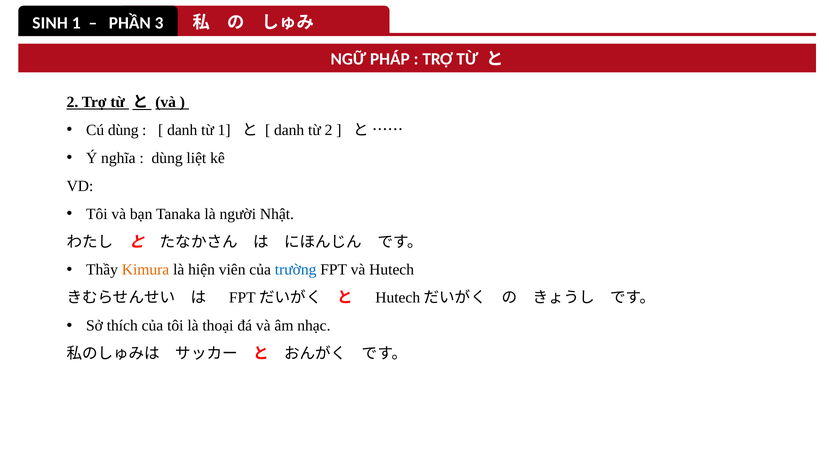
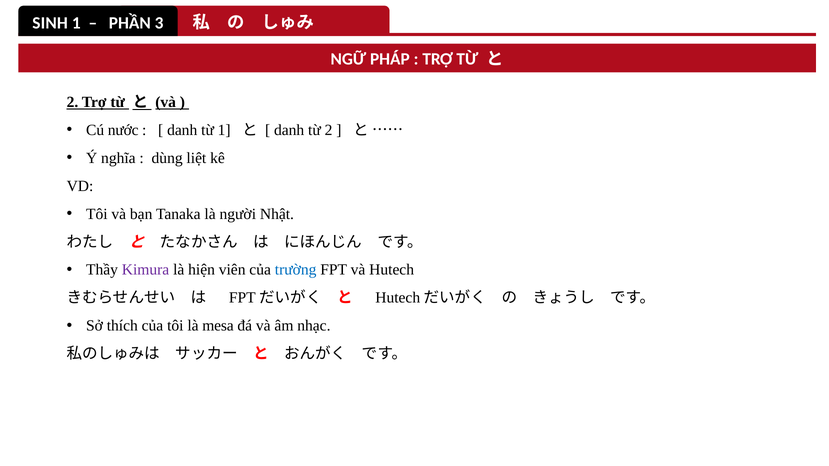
Cú dùng: dùng -> nước
Kimura colour: orange -> purple
thoại: thoại -> mesa
